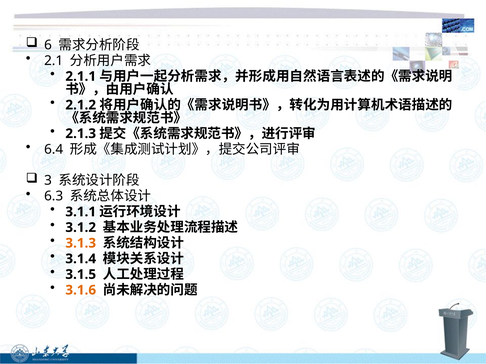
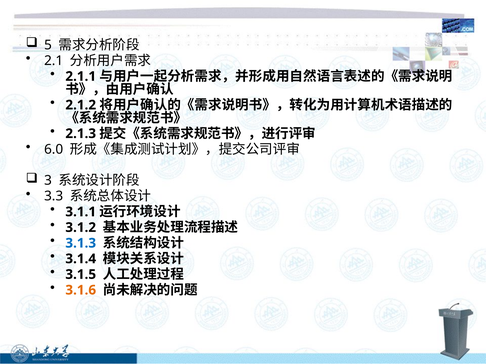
6: 6 -> 5
6.4: 6.4 -> 6.0
6.3: 6.3 -> 3.3
3.1.3 colour: orange -> blue
